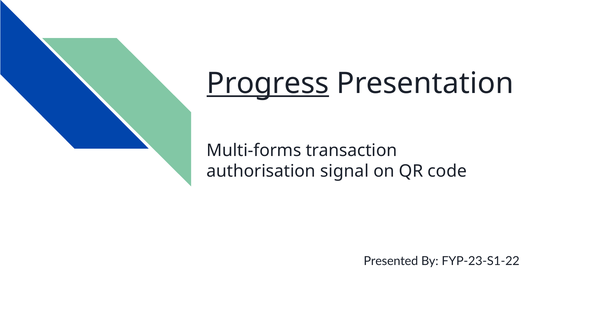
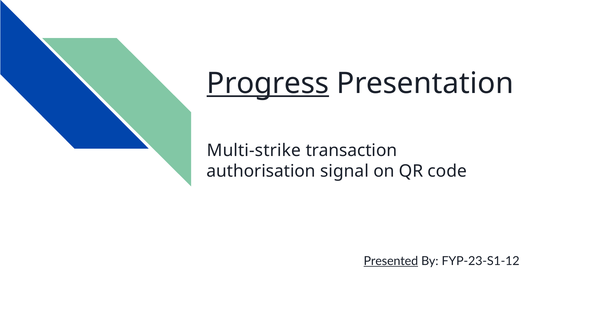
Multi-forms: Multi-forms -> Multi-strike
Presented underline: none -> present
FYP-23-S1-22: FYP-23-S1-22 -> FYP-23-S1-12
